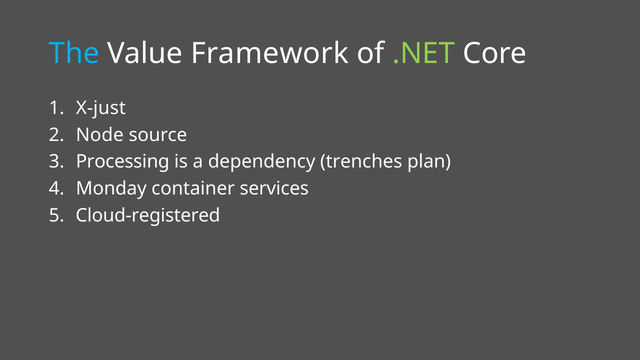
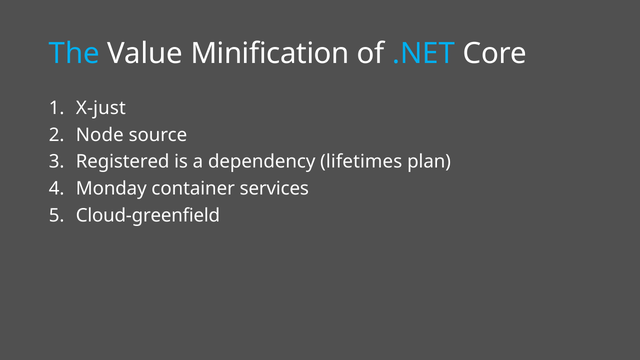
Framework: Framework -> Minification
.NET colour: light green -> light blue
Processing: Processing -> Registered
trenches: trenches -> lifetimes
Cloud-registered: Cloud-registered -> Cloud-greenfield
